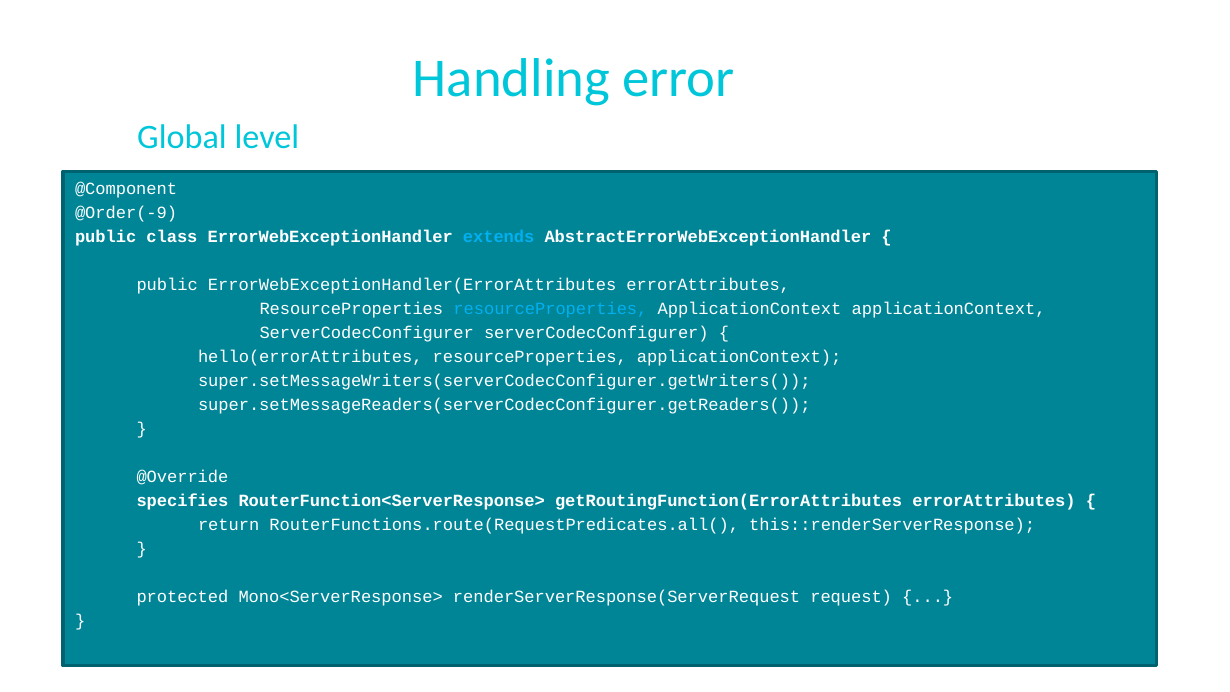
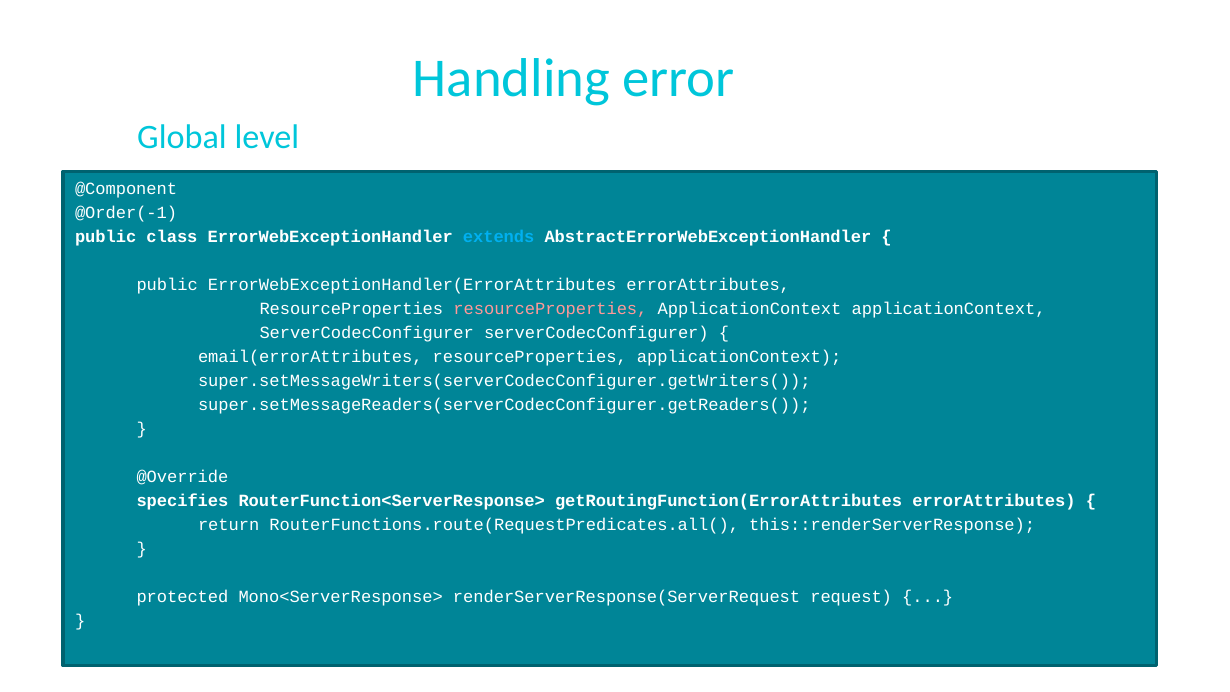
@Order(-9: @Order(-9 -> @Order(-1
resourceProperties at (550, 309) colour: light blue -> pink
hello(errorAttributes: hello(errorAttributes -> email(errorAttributes
